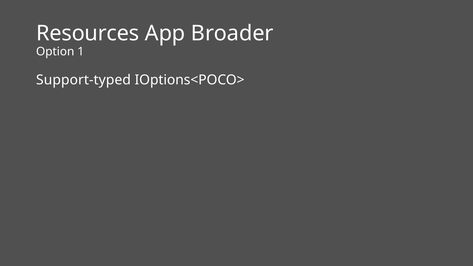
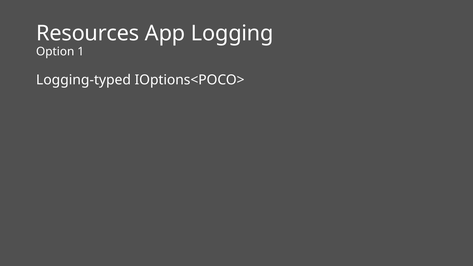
Broader: Broader -> Logging
Support-typed: Support-typed -> Logging-typed
